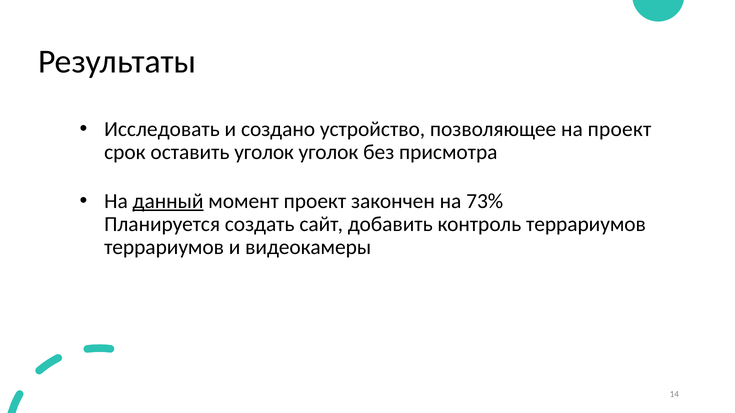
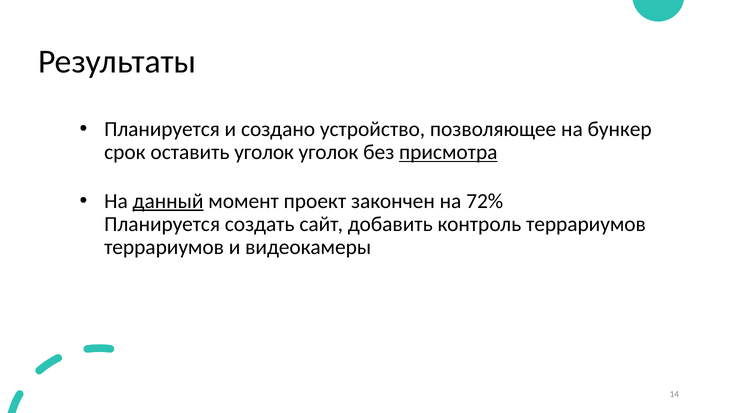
Исследовать at (162, 129): Исследовать -> Планируется
на проект: проект -> бункер
присмотра underline: none -> present
73%: 73% -> 72%
